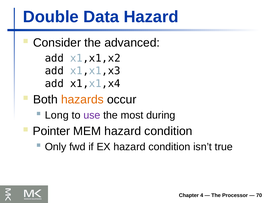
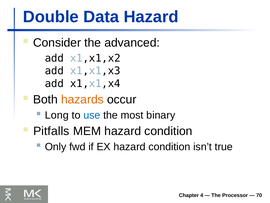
use colour: purple -> blue
during: during -> binary
Pointer: Pointer -> Pitfalls
